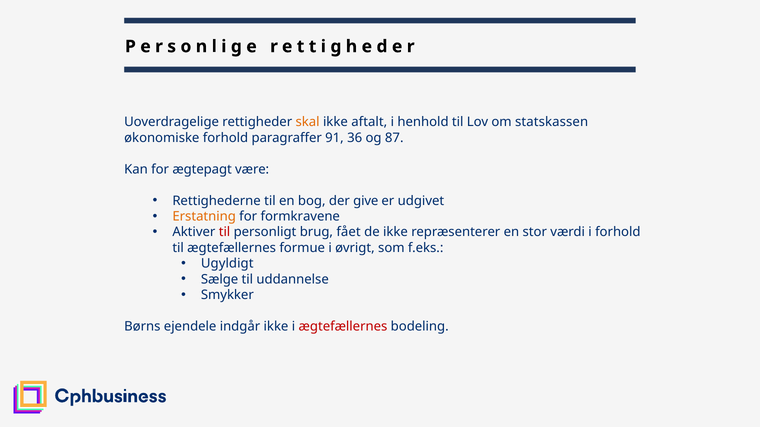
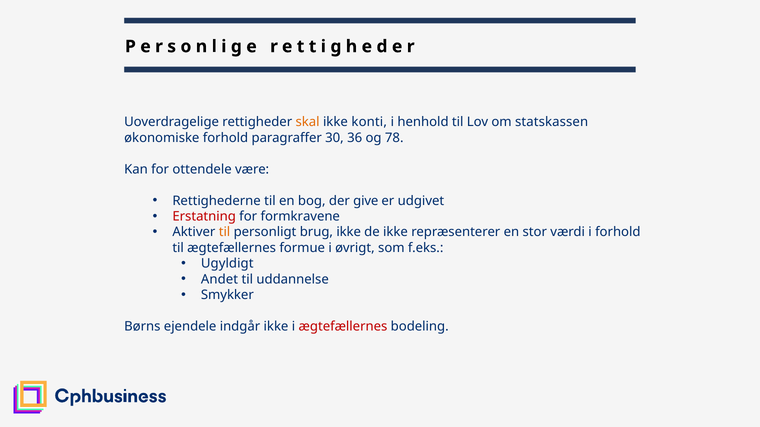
aftalt: aftalt -> konti
91: 91 -> 30
87: 87 -> 78
ægtepagt: ægtepagt -> ottendele
Erstatning colour: orange -> red
til at (225, 232) colour: red -> orange
brug fået: fået -> ikke
Sælge: Sælge -> Andet
